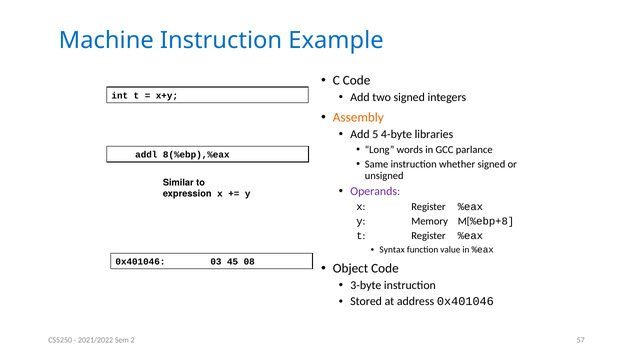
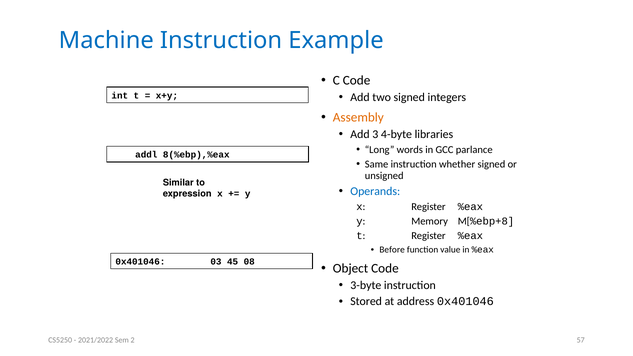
5: 5 -> 3
Operands colour: purple -> blue
Syntax: Syntax -> Before
